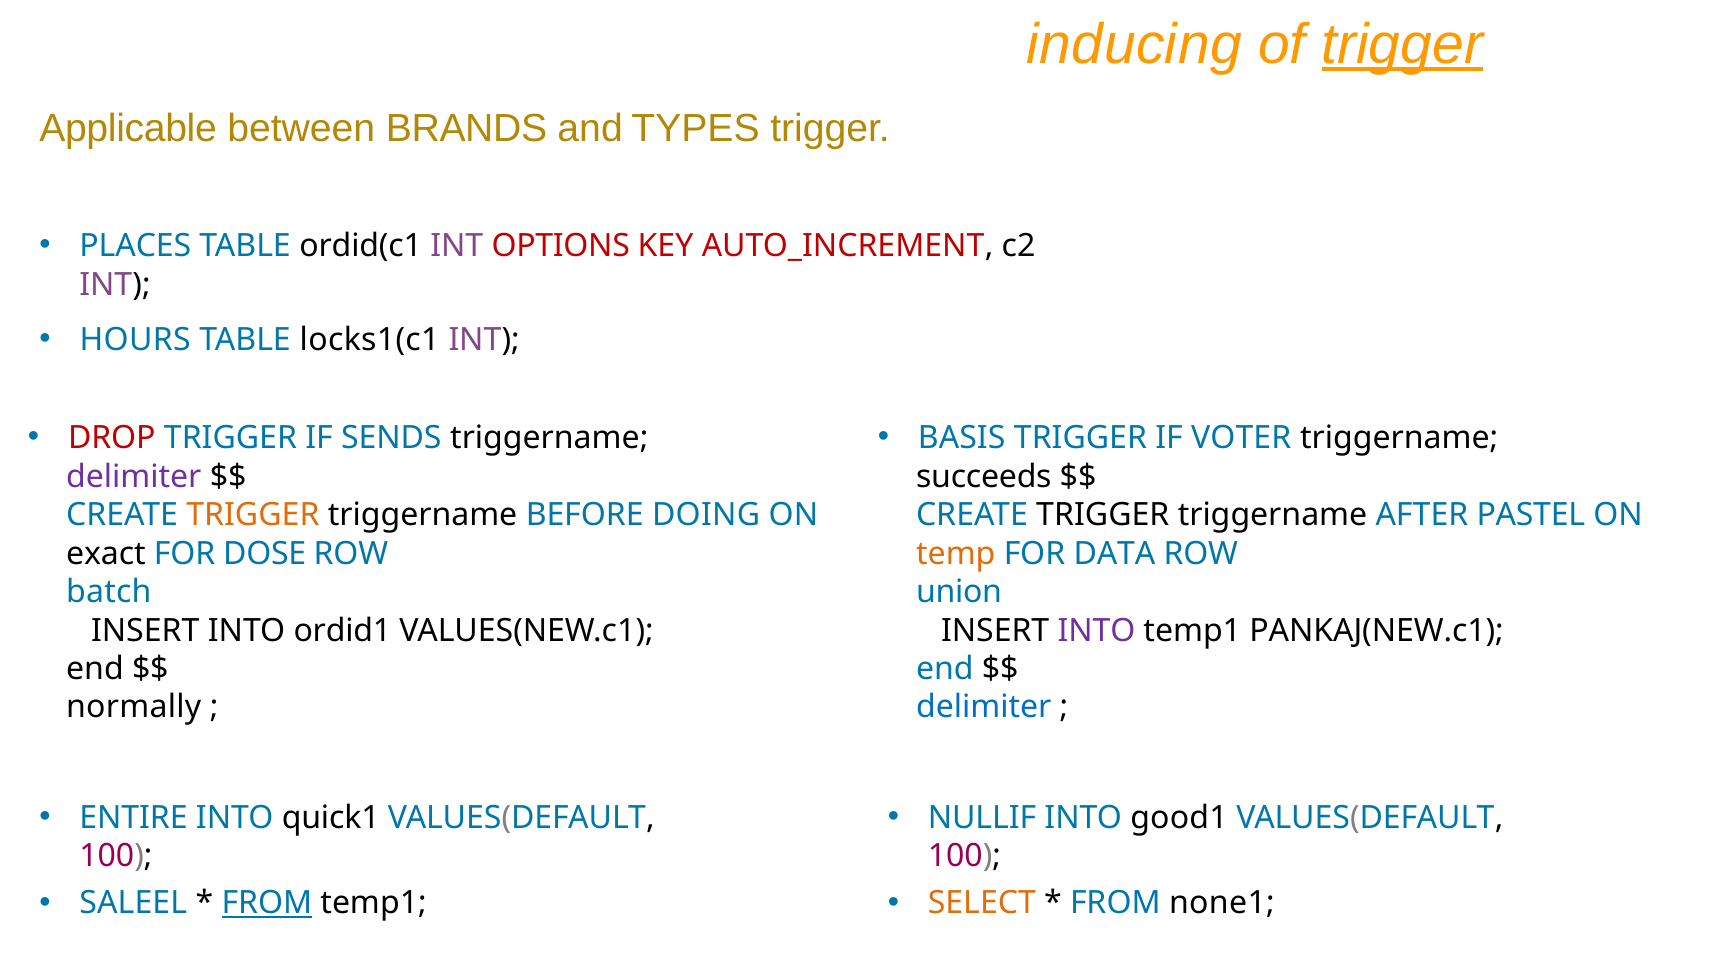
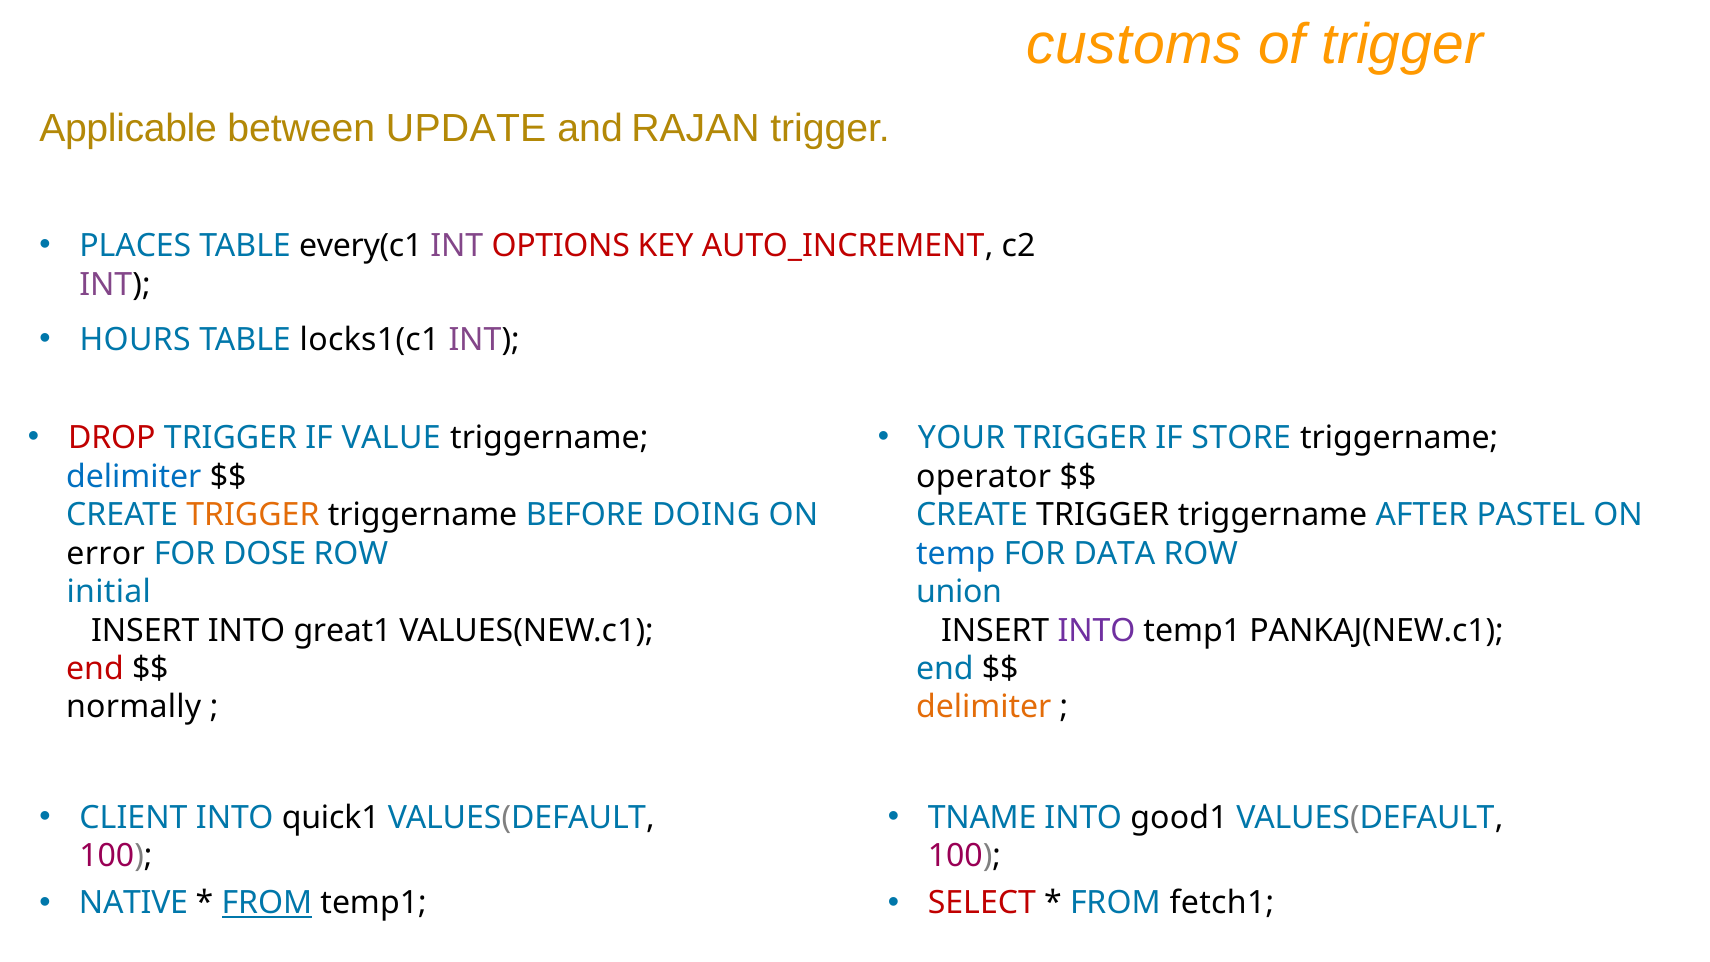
inducing: inducing -> customs
trigger at (1402, 45) underline: present -> none
BRANDS: BRANDS -> UPDATE
TYPES: TYPES -> RAJAN
ordid(c1: ordid(c1 -> every(c1
SENDS: SENDS -> VALUE
BASIS: BASIS -> YOUR
VOTER: VOTER -> STORE
delimiter at (134, 476) colour: purple -> blue
succeeds: succeeds -> operator
exact: exact -> error
temp colour: orange -> blue
batch: batch -> initial
ordid1: ordid1 -> great1
end at (95, 669) colour: black -> red
delimiter at (984, 707) colour: blue -> orange
ENTIRE: ENTIRE -> CLIENT
NULLIF: NULLIF -> TNAME
SALEEL: SALEEL -> NATIVE
SELECT colour: orange -> red
none1: none1 -> fetch1
